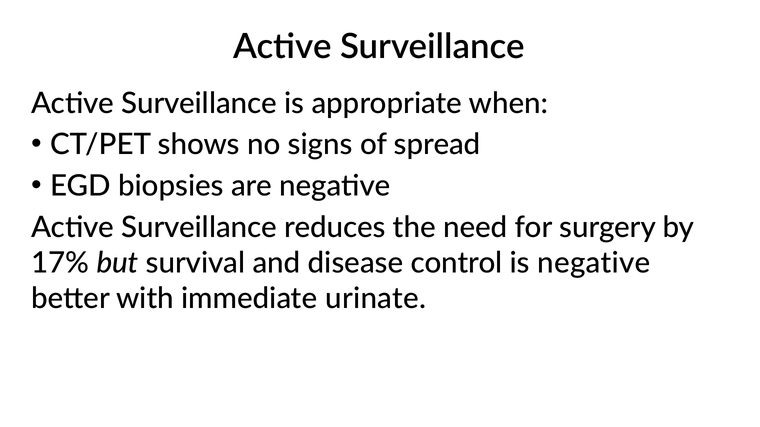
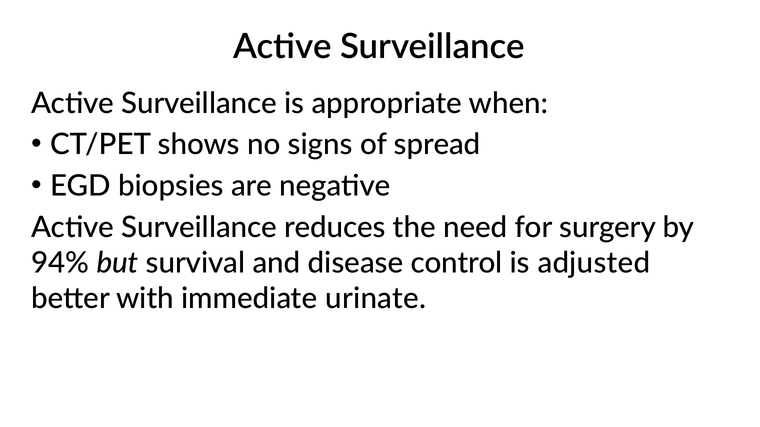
17%: 17% -> 94%
is negative: negative -> adjusted
